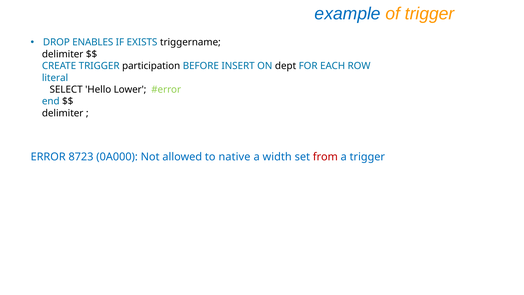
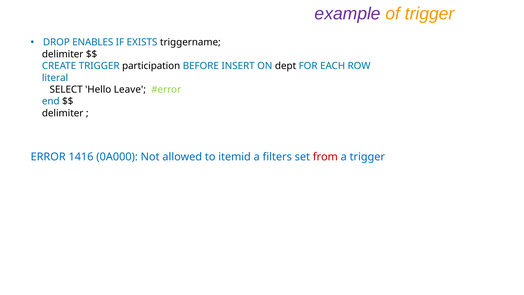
example colour: blue -> purple
Lower: Lower -> Leave
8723: 8723 -> 1416
native: native -> itemid
width: width -> filters
